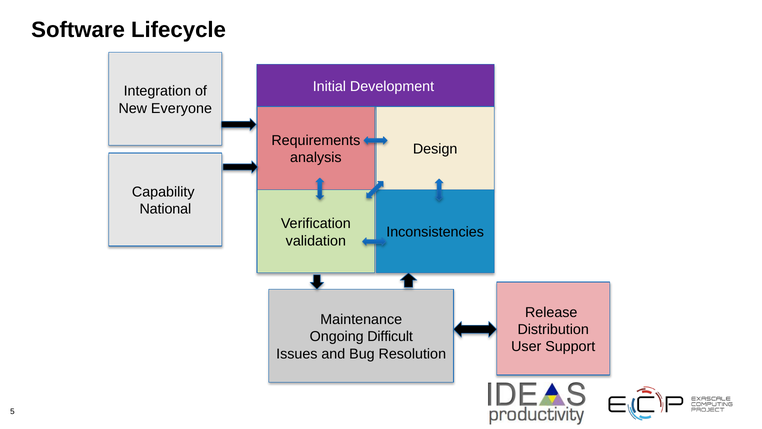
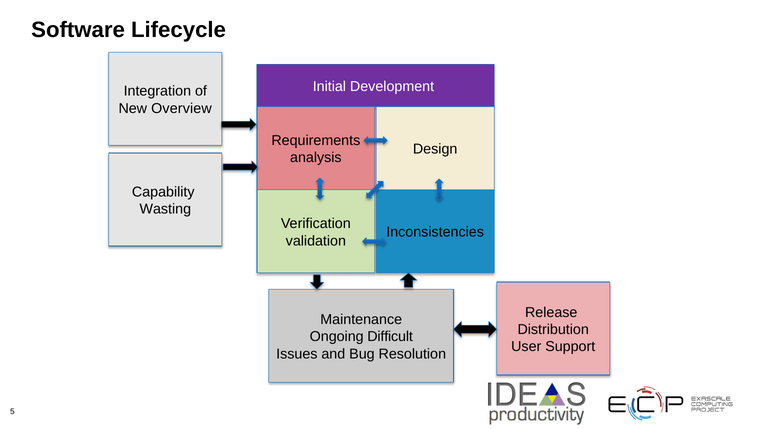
Everyone: Everyone -> Overview
National: National -> Wasting
